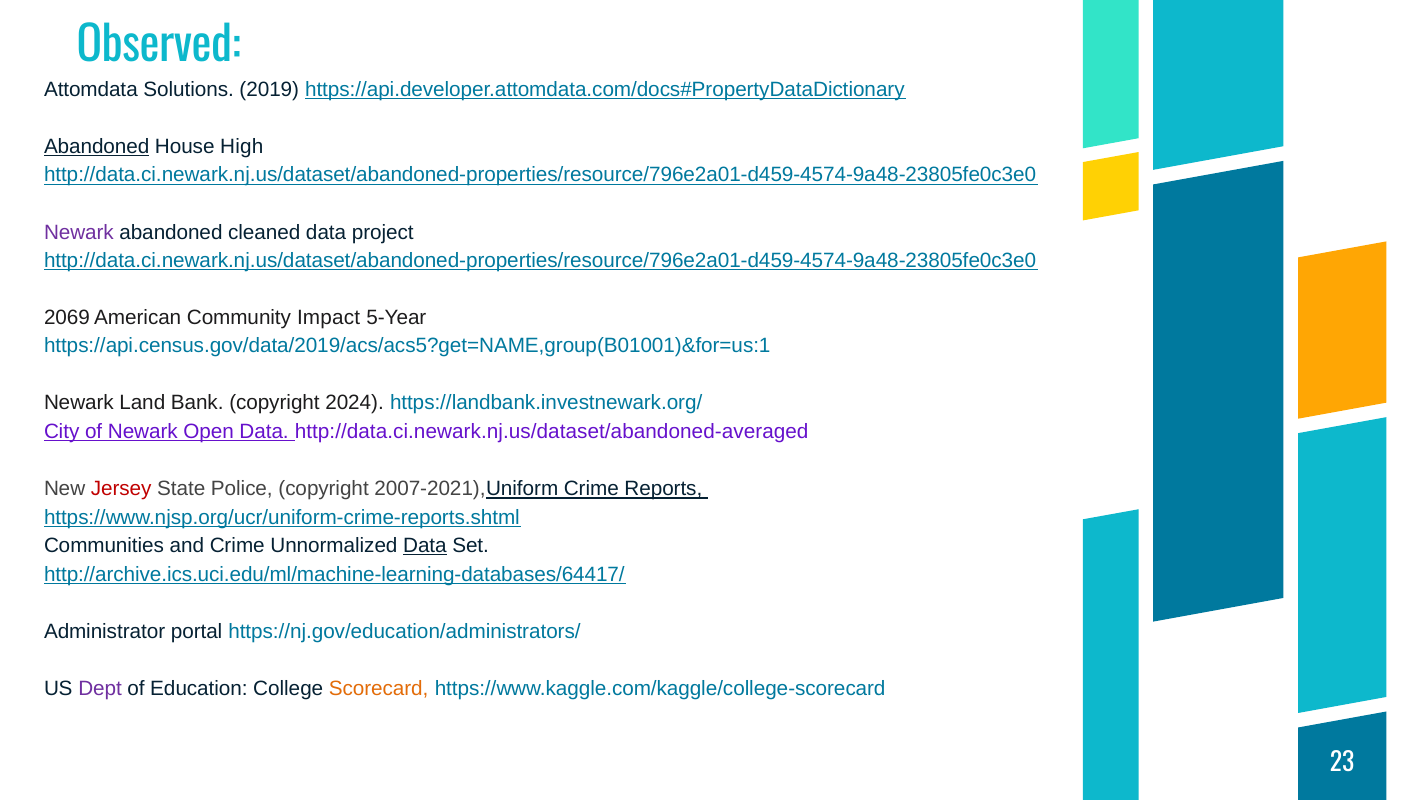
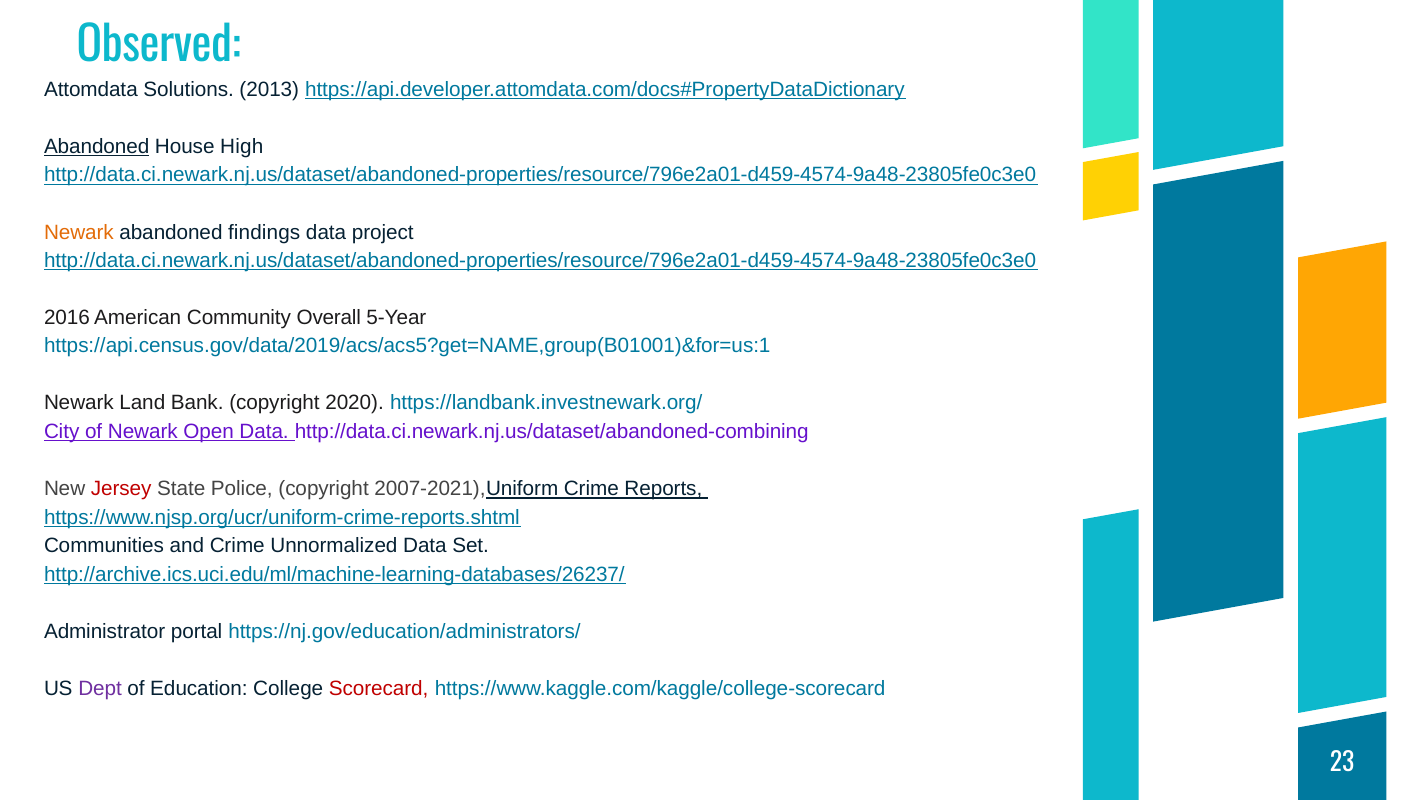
2019: 2019 -> 2013
Newark at (79, 232) colour: purple -> orange
cleaned: cleaned -> findings
2069: 2069 -> 2016
Impact: Impact -> Overall
2024: 2024 -> 2020
http://data.ci.newark.nj.us/dataset/abandoned-averaged: http://data.ci.newark.nj.us/dataset/abandoned-averaged -> http://data.ci.newark.nj.us/dataset/abandoned-combining
Data at (425, 546) underline: present -> none
http://archive.ics.uci.edu/ml/machine-learning-databases/64417/: http://archive.ics.uci.edu/ml/machine-learning-databases/64417/ -> http://archive.ics.uci.edu/ml/machine-learning-databases/26237/
Scorecard colour: orange -> red
